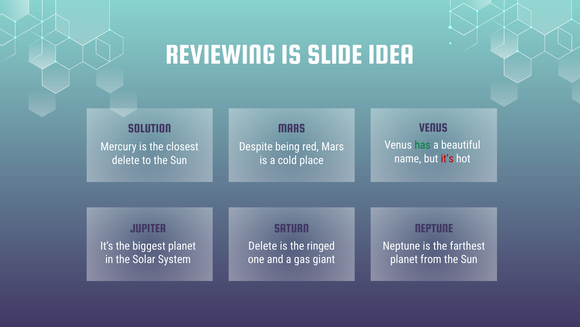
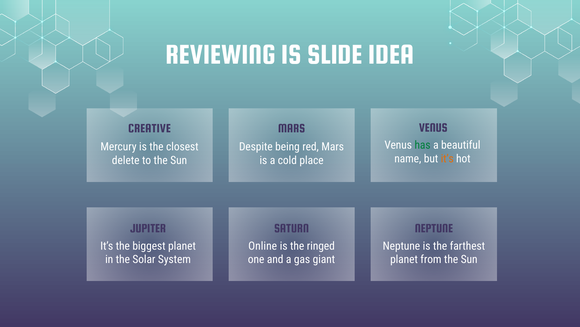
SOLUTION: SOLUTION -> CREATIVE
it’s at (447, 158) colour: red -> orange
Delete at (263, 245): Delete -> Online
